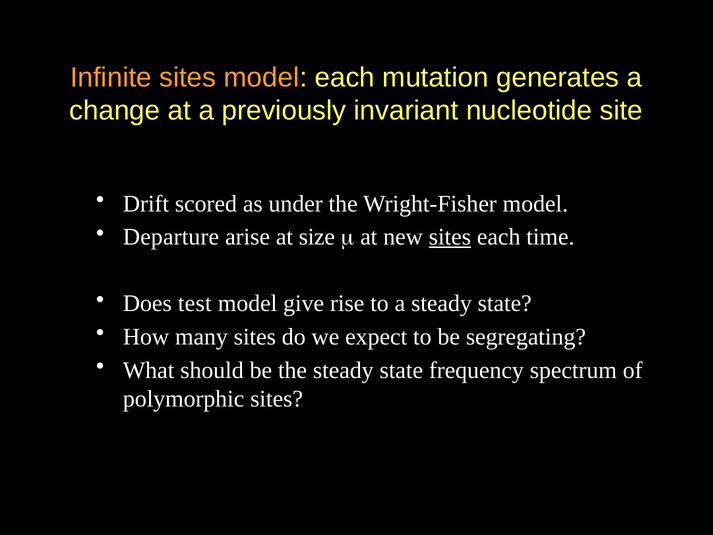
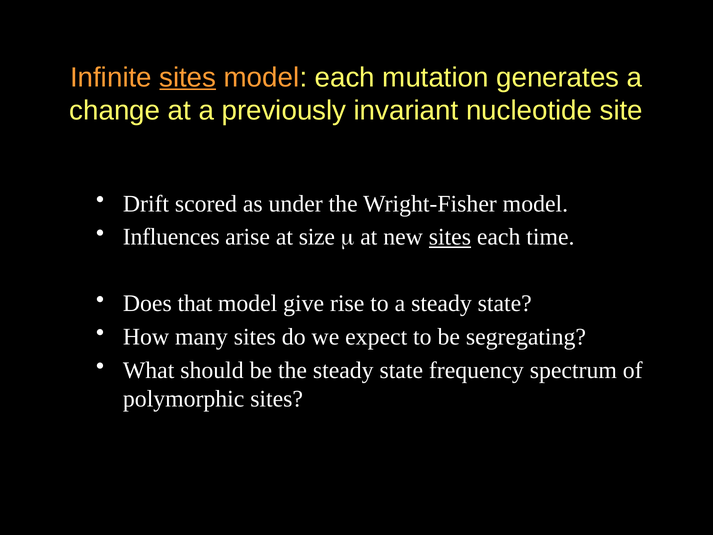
sites at (188, 77) underline: none -> present
Departure: Departure -> Influences
test: test -> that
